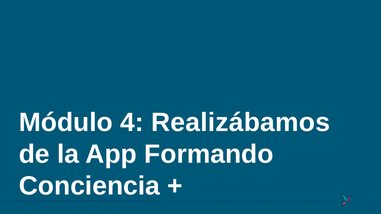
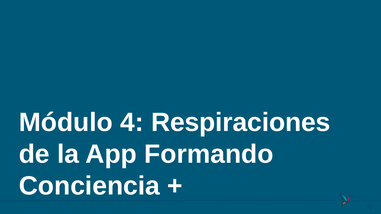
Realizábamos: Realizábamos -> Respiraciones
